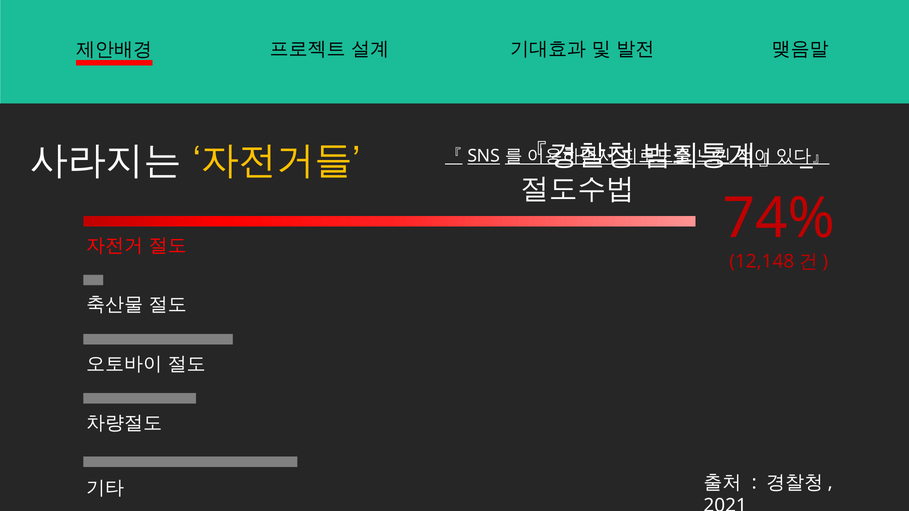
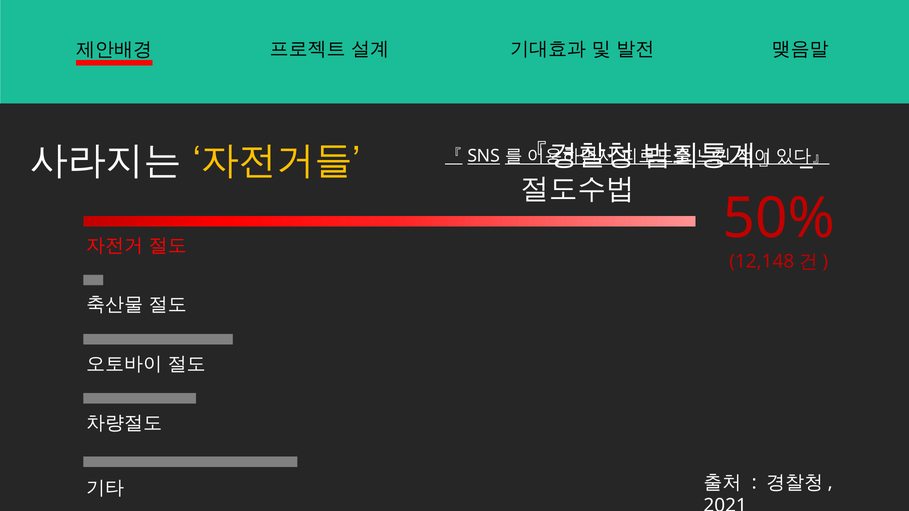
74%: 74% -> 50%
